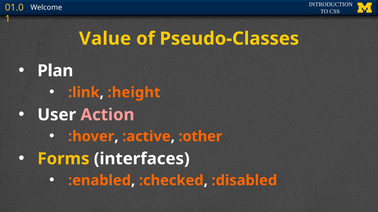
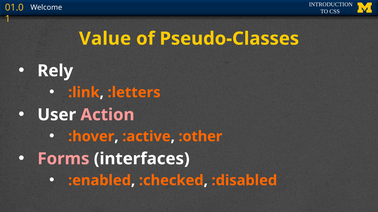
Plan: Plan -> Rely
:height: :height -> :letters
Forms colour: yellow -> pink
